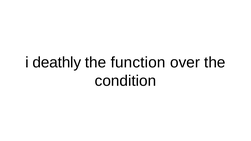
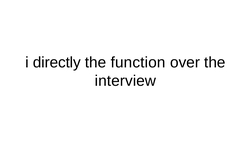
deathly: deathly -> directly
condition: condition -> interview
